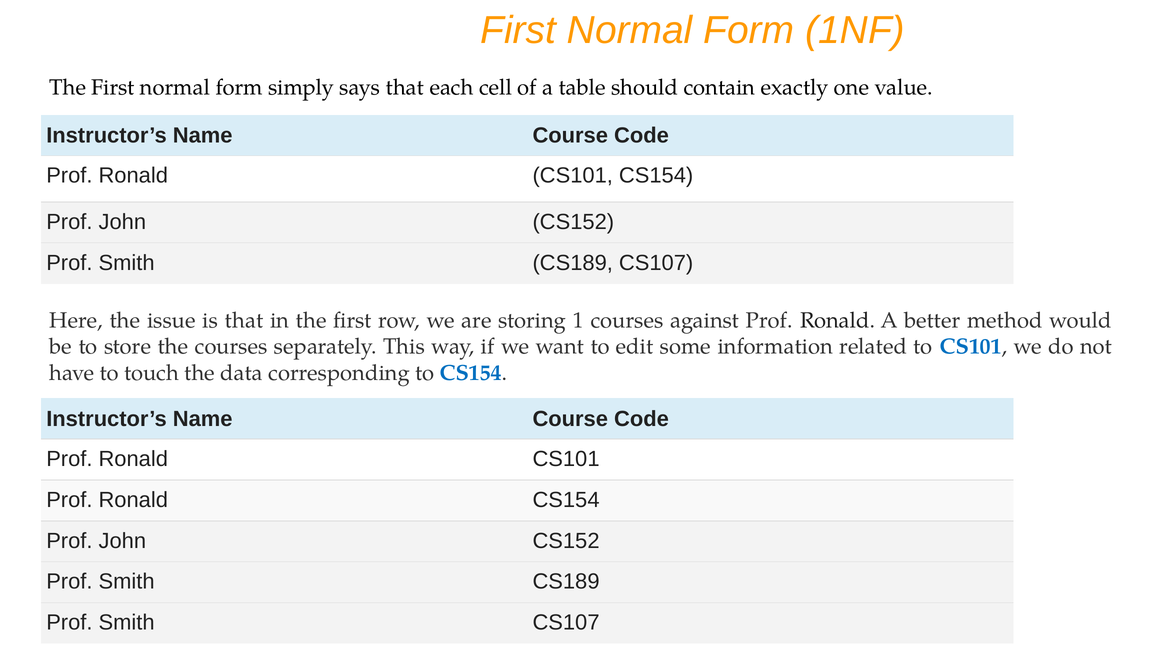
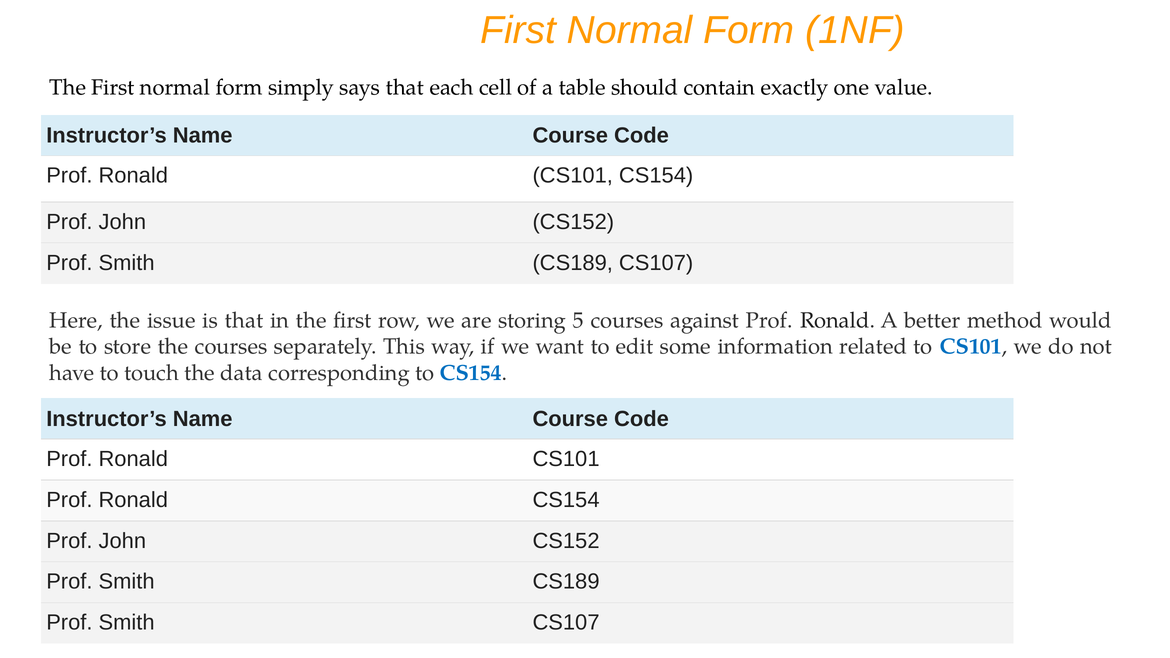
1: 1 -> 5
